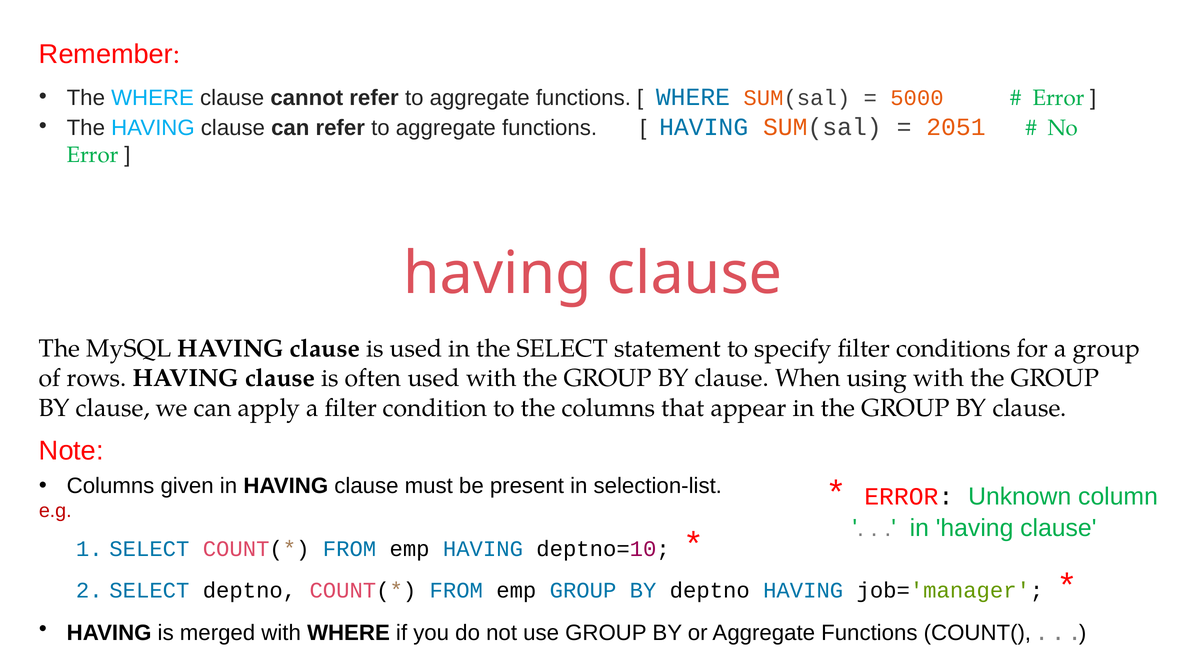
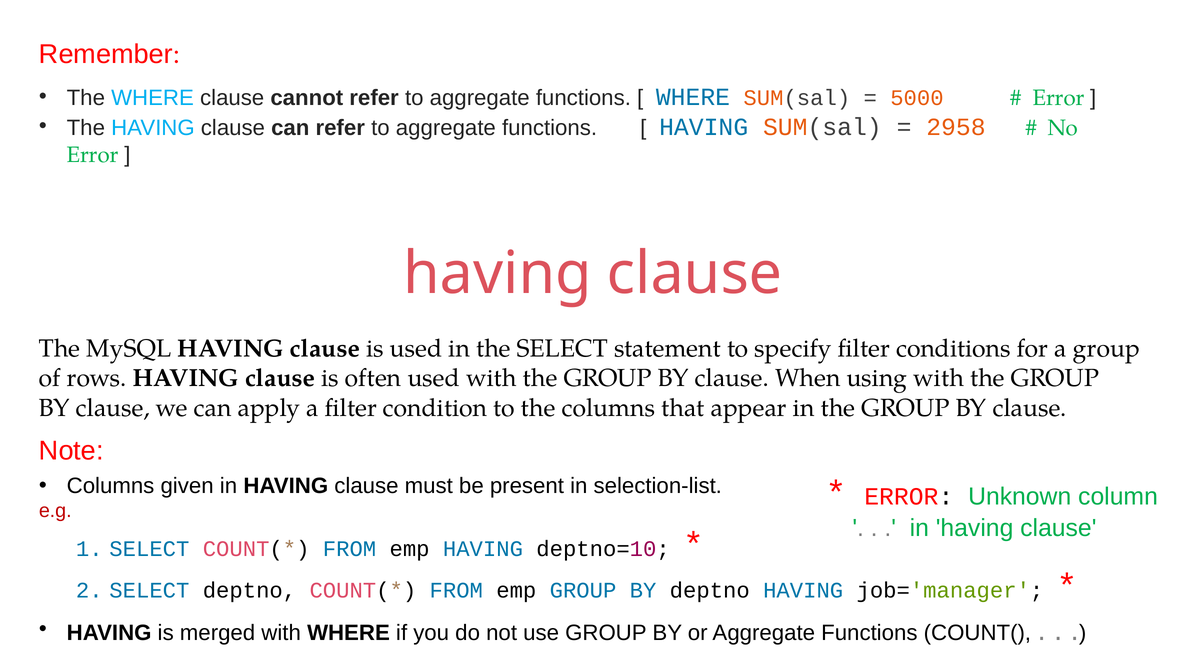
2051: 2051 -> 2958
